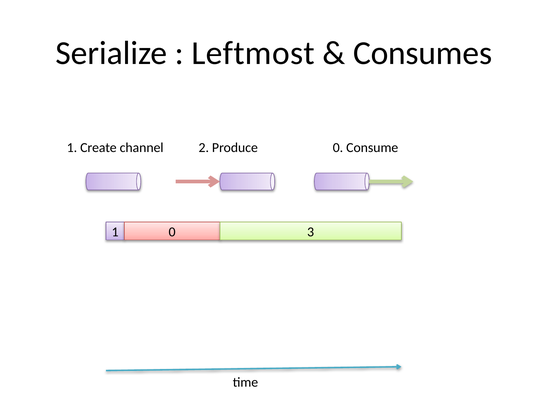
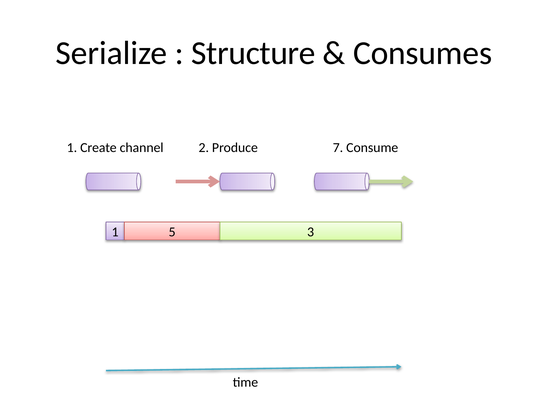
Leftmost: Leftmost -> Structure
Produce 0: 0 -> 7
1 0: 0 -> 5
